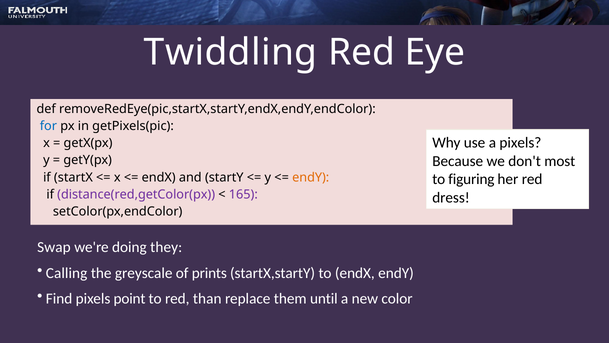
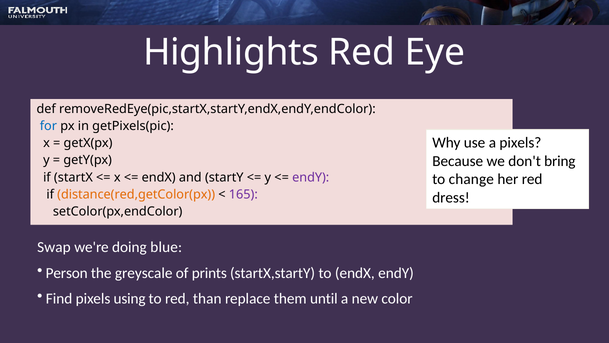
Twiddling: Twiddling -> Highlights
most: most -> bring
figuring: figuring -> change
endY at (311, 177) colour: orange -> purple
distance(red,getColor(px colour: purple -> orange
they: they -> blue
Calling: Calling -> Person
point: point -> using
